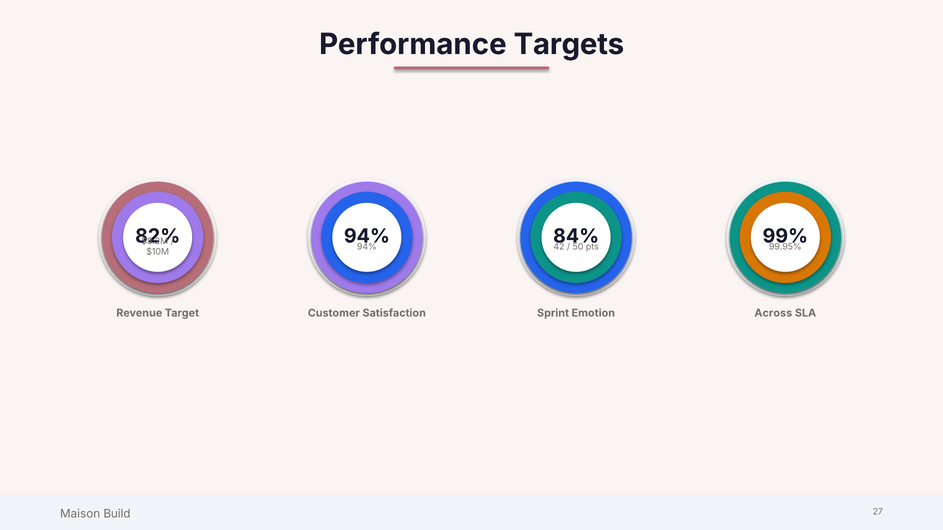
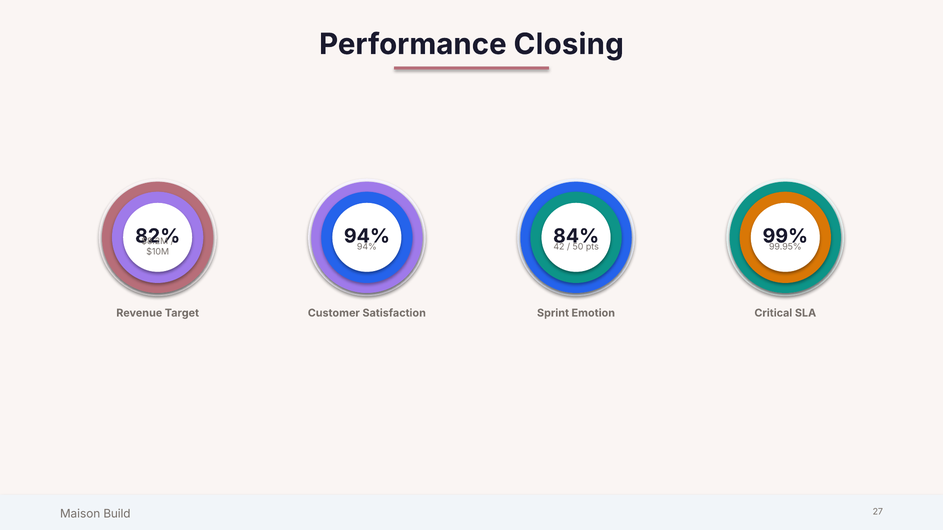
Targets: Targets -> Closing
Across: Across -> Critical
